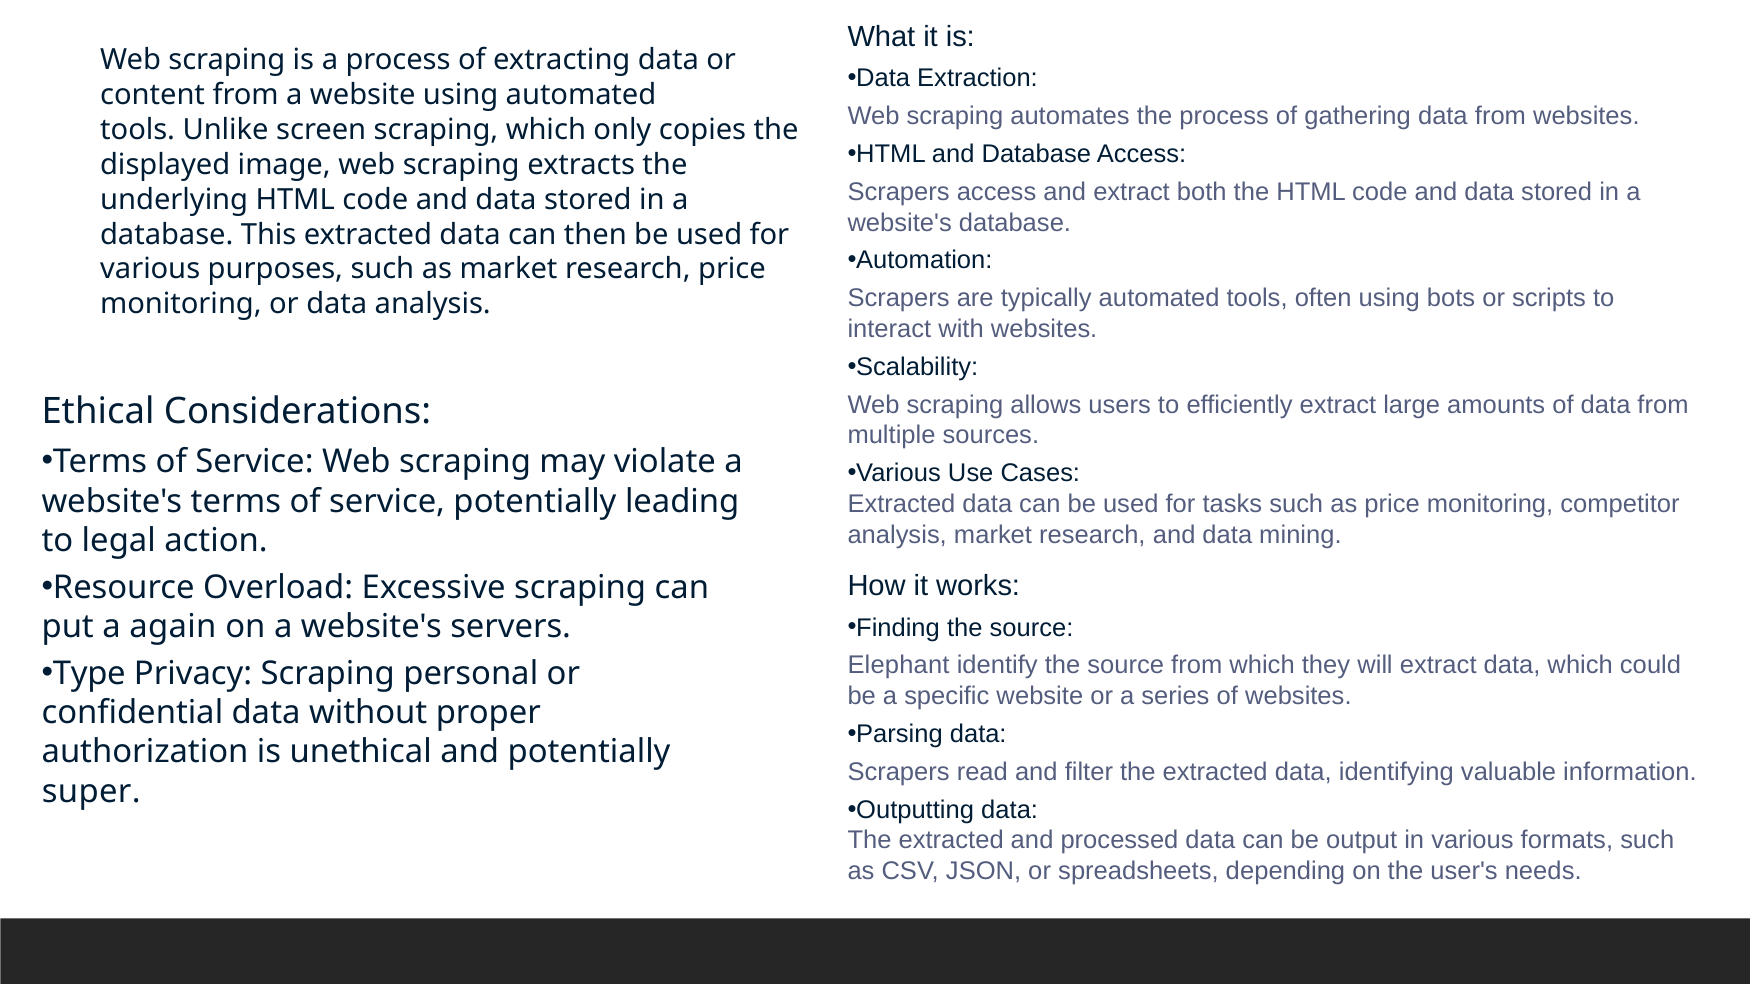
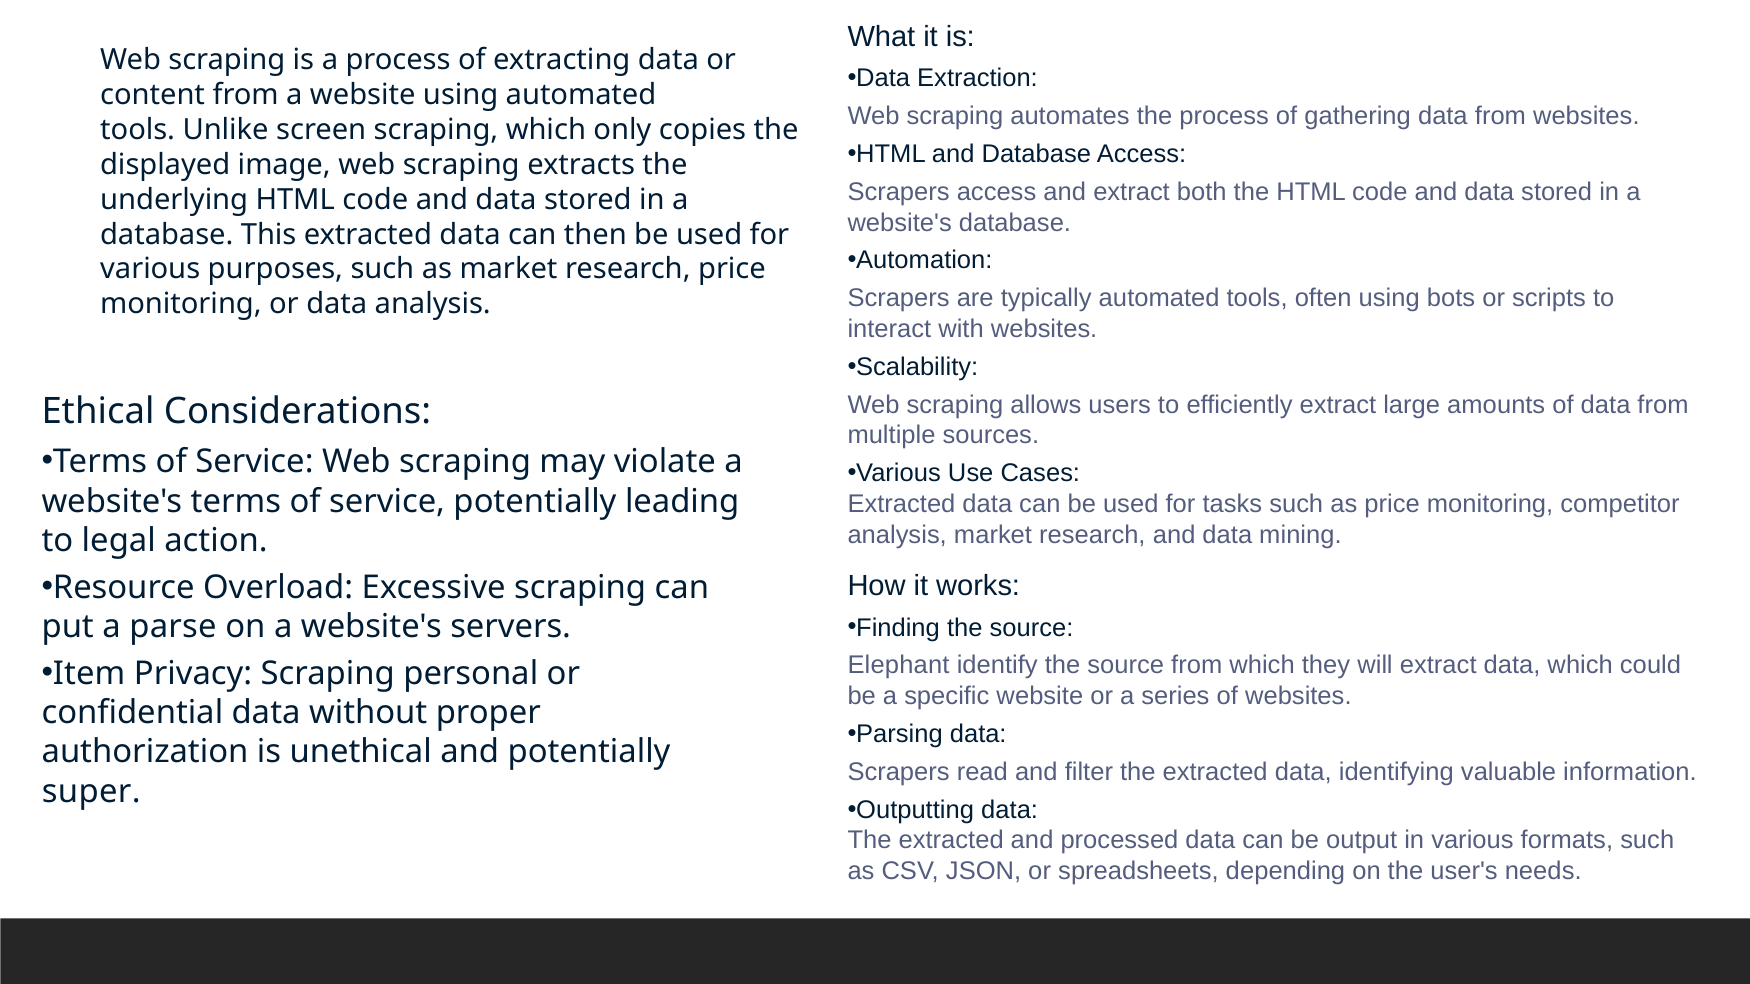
again: again -> parse
Type: Type -> Item
